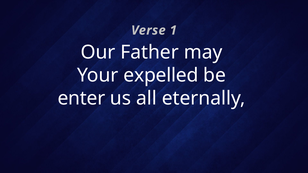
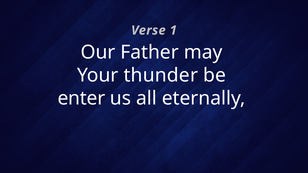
expelled: expelled -> thunder
